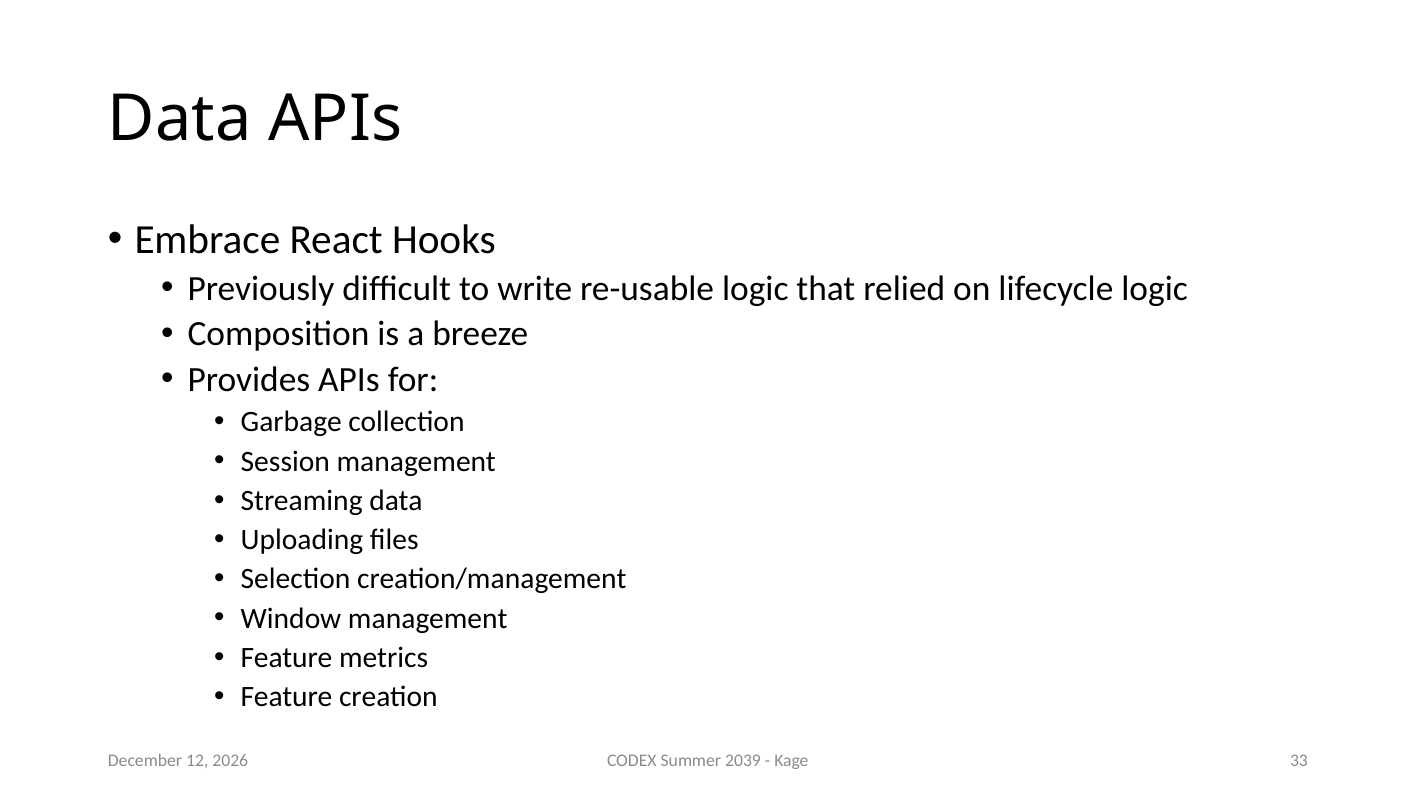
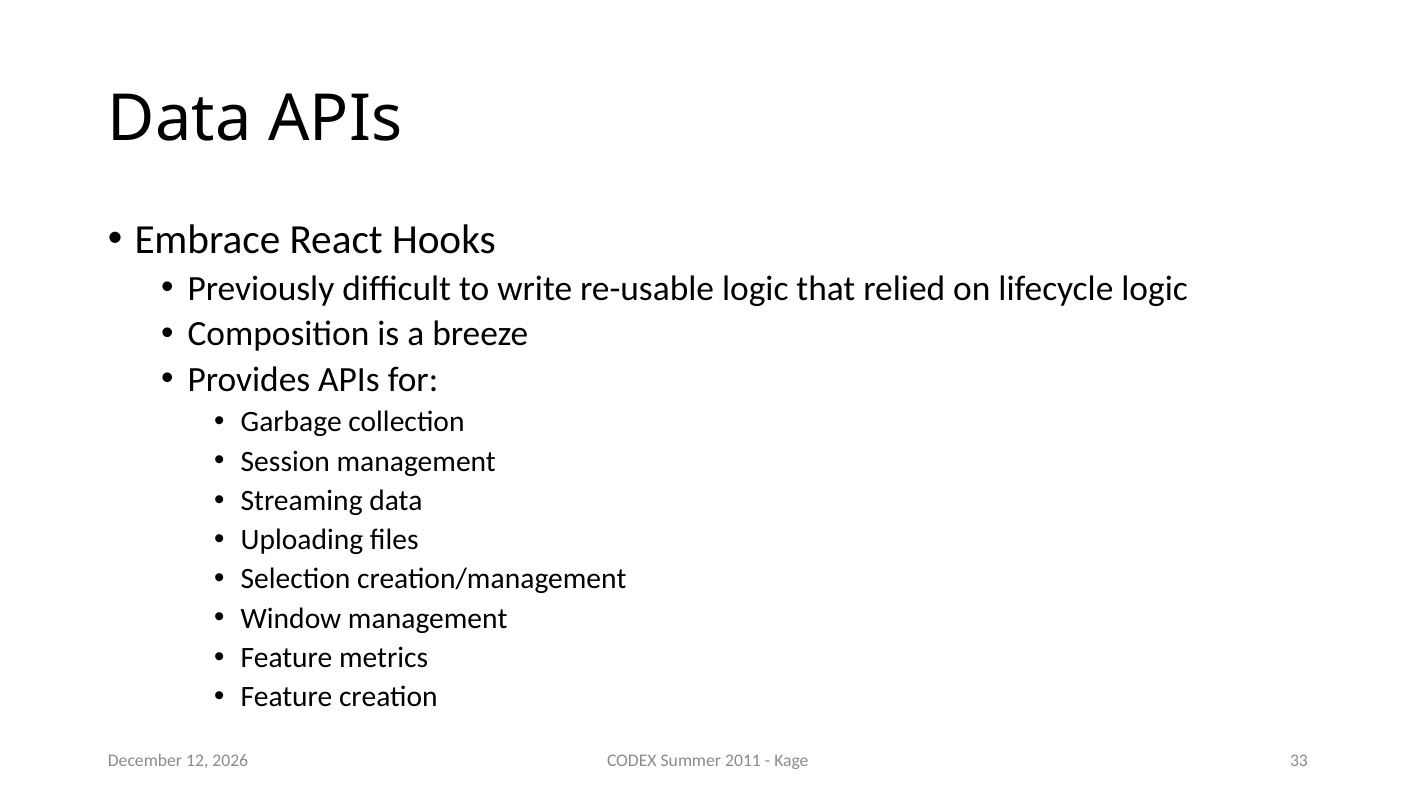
2039: 2039 -> 2011
